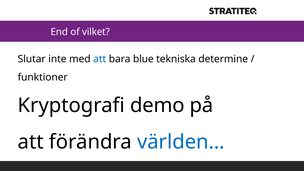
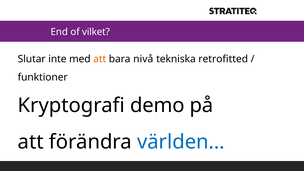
att at (100, 59) colour: blue -> orange
blue: blue -> nivå
determine: determine -> retrofitted
